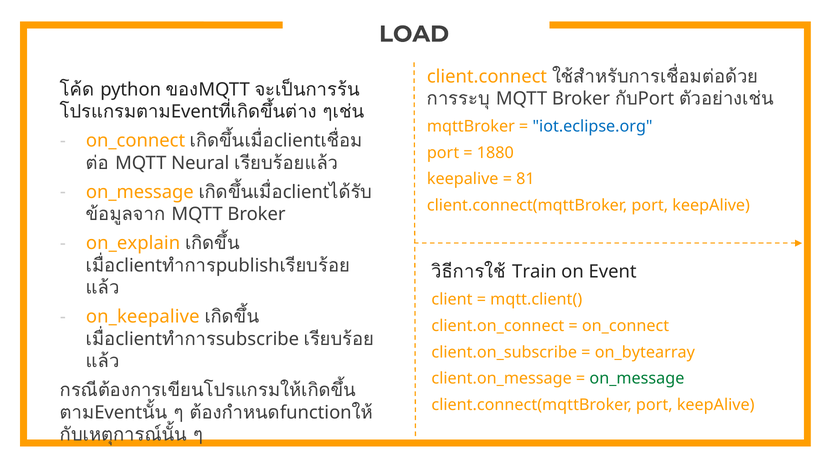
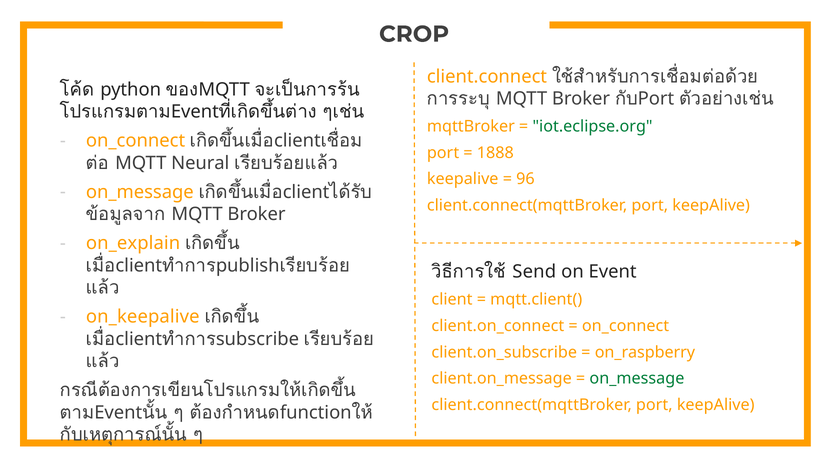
LOAD: LOAD -> CROP
iot.eclipse.org colour: blue -> green
1880: 1880 -> 1888
81: 81 -> 96
Train: Train -> Send
on_bytearray: on_bytearray -> on_raspberry
